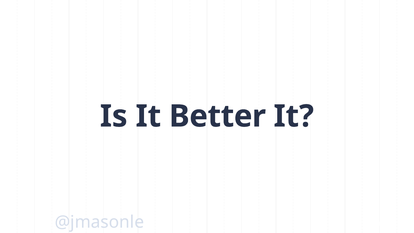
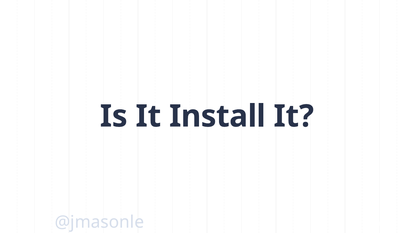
Better: Better -> Install
